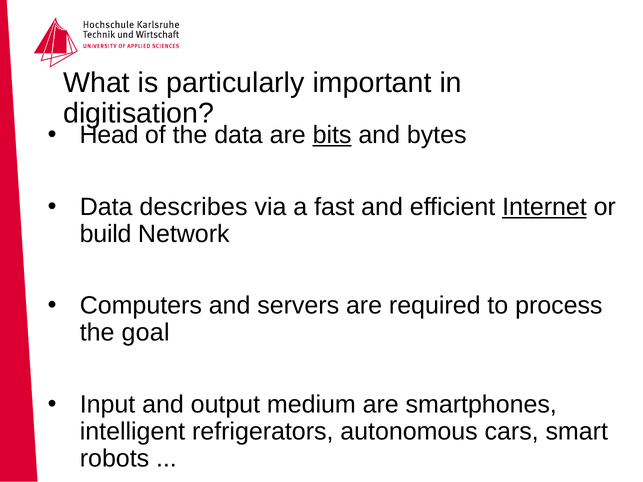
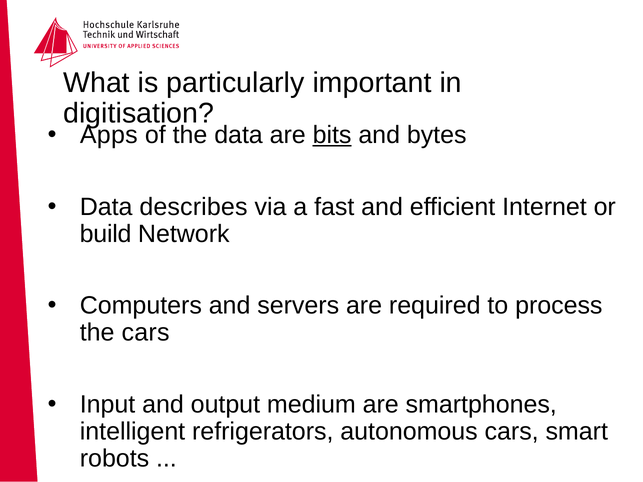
Head: Head -> Apps
Internet underline: present -> none
the goal: goal -> cars
